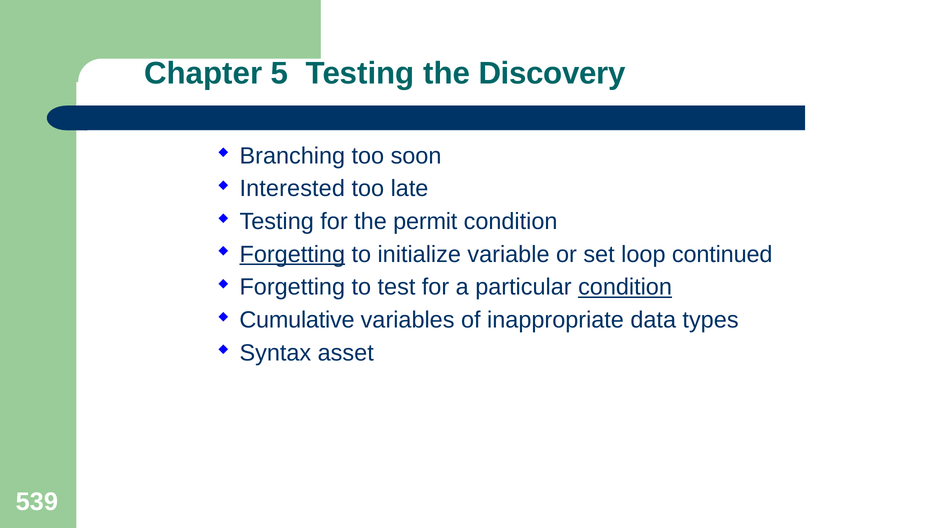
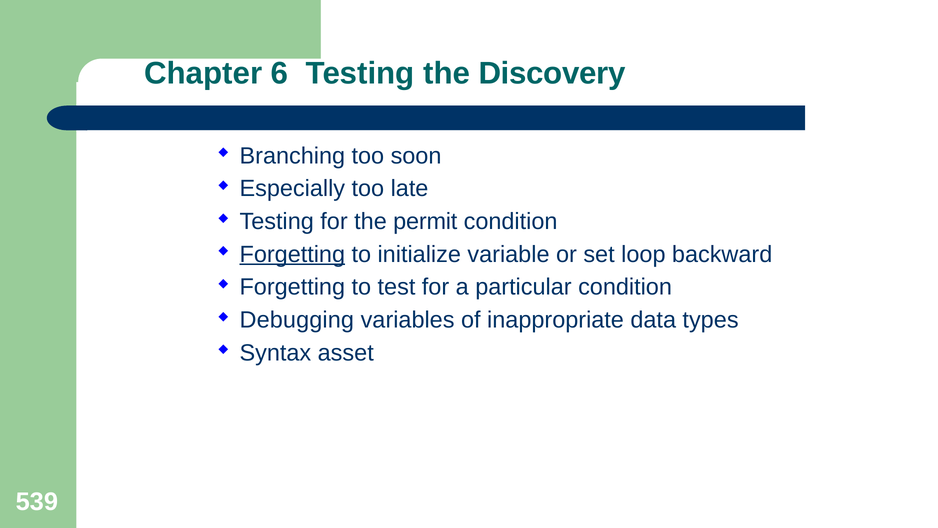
5: 5 -> 6
Interested: Interested -> Especially
continued: continued -> backward
condition at (625, 287) underline: present -> none
Cumulative: Cumulative -> Debugging
